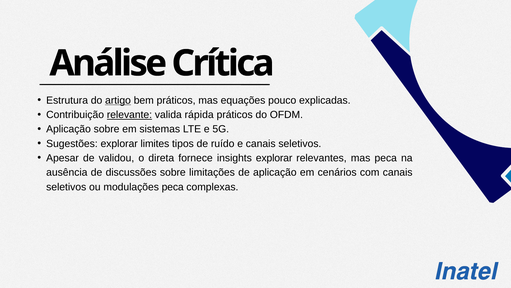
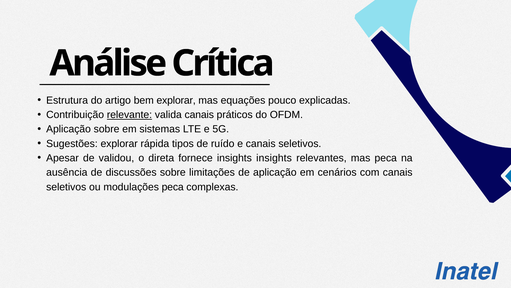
artigo underline: present -> none
bem práticos: práticos -> explorar
valida rápida: rápida -> canais
limites: limites -> rápida
insights explorar: explorar -> insights
